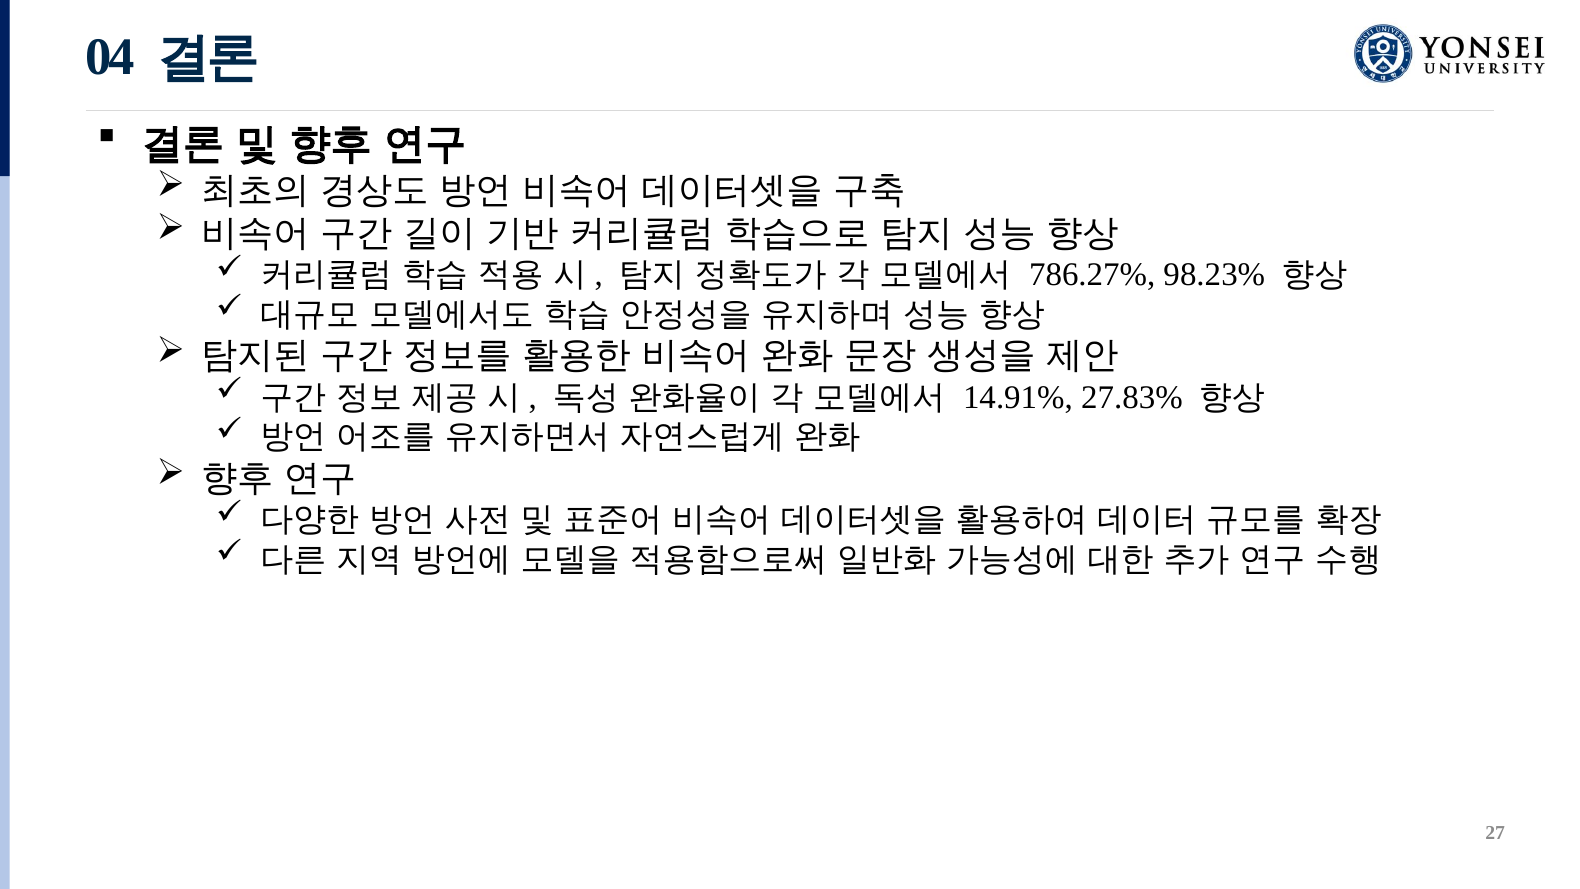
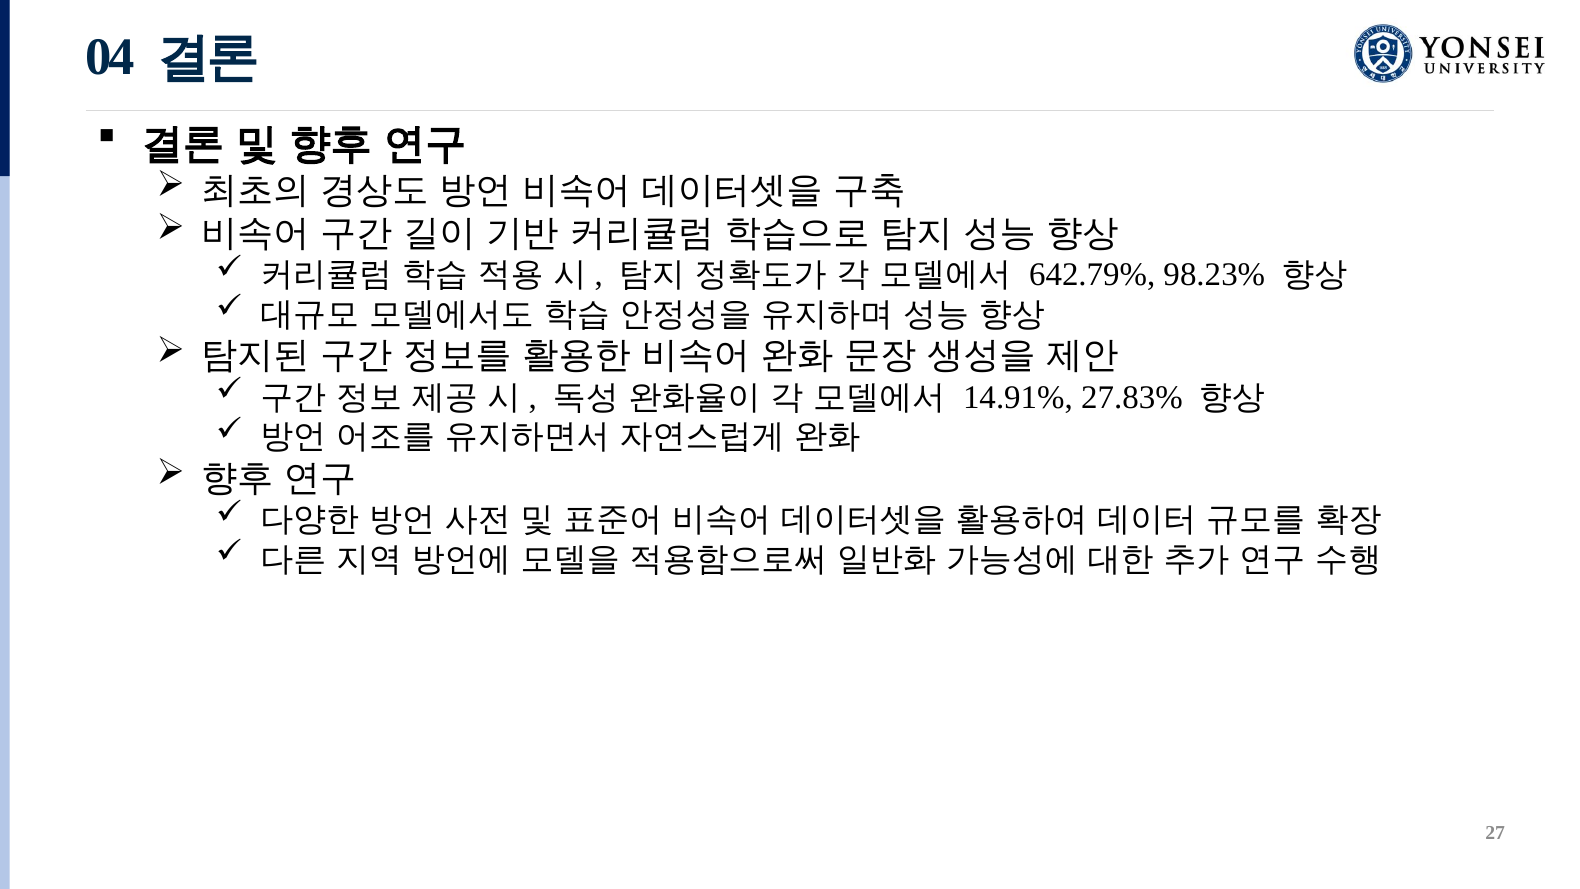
786.27%: 786.27% -> 642.79%
